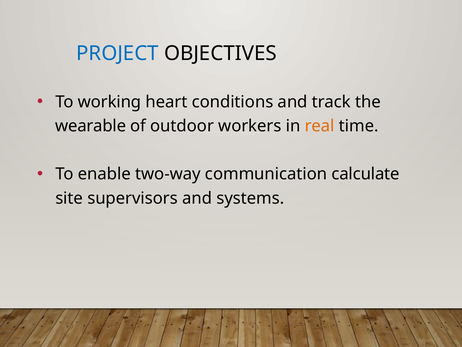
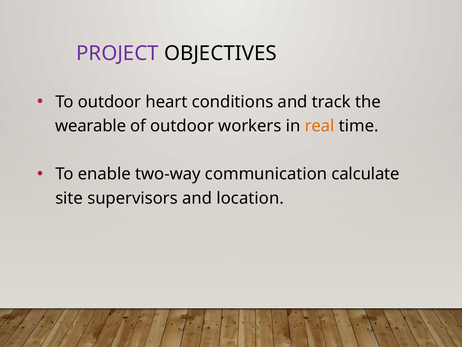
PROJECT colour: blue -> purple
To working: working -> outdoor
systems: systems -> location
